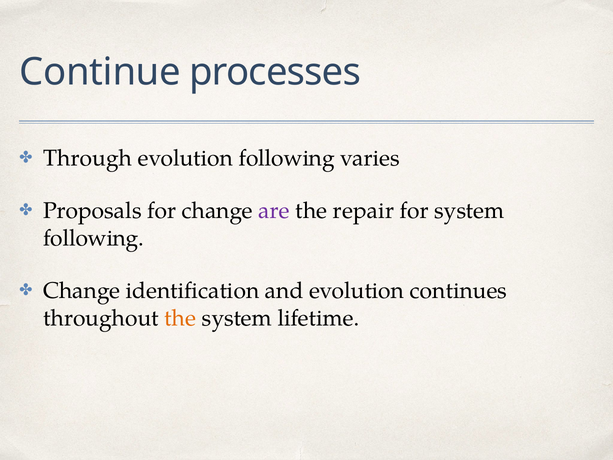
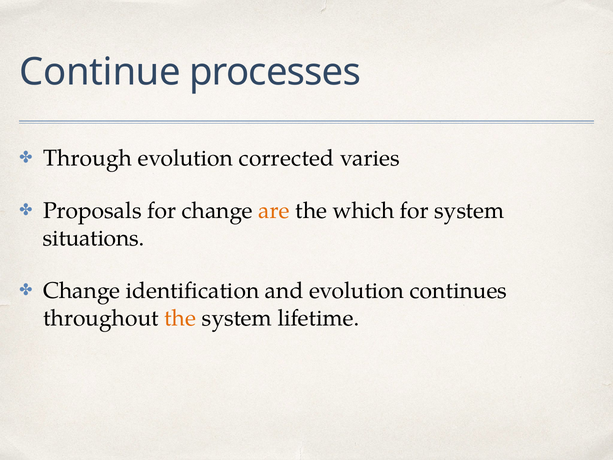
evolution following: following -> corrected
are colour: purple -> orange
repair: repair -> which
following at (94, 238): following -> situations
